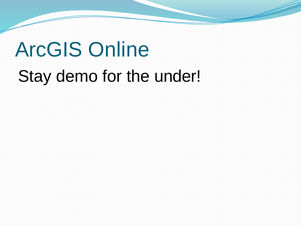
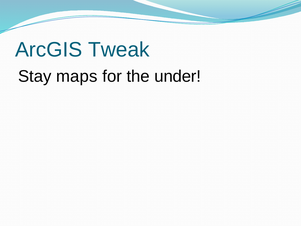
Online: Online -> Tweak
demo: demo -> maps
